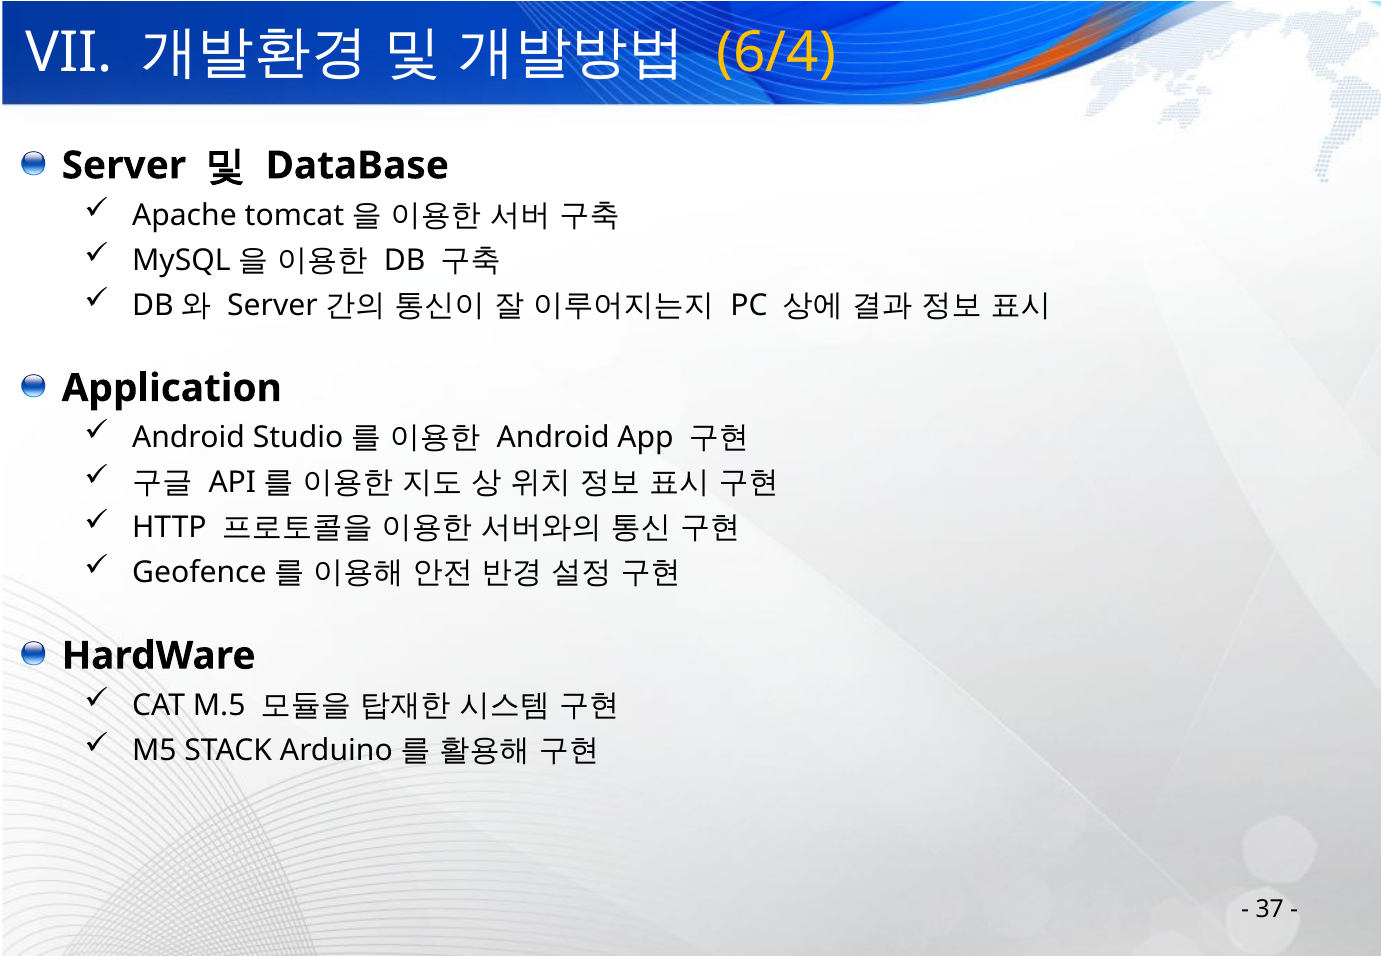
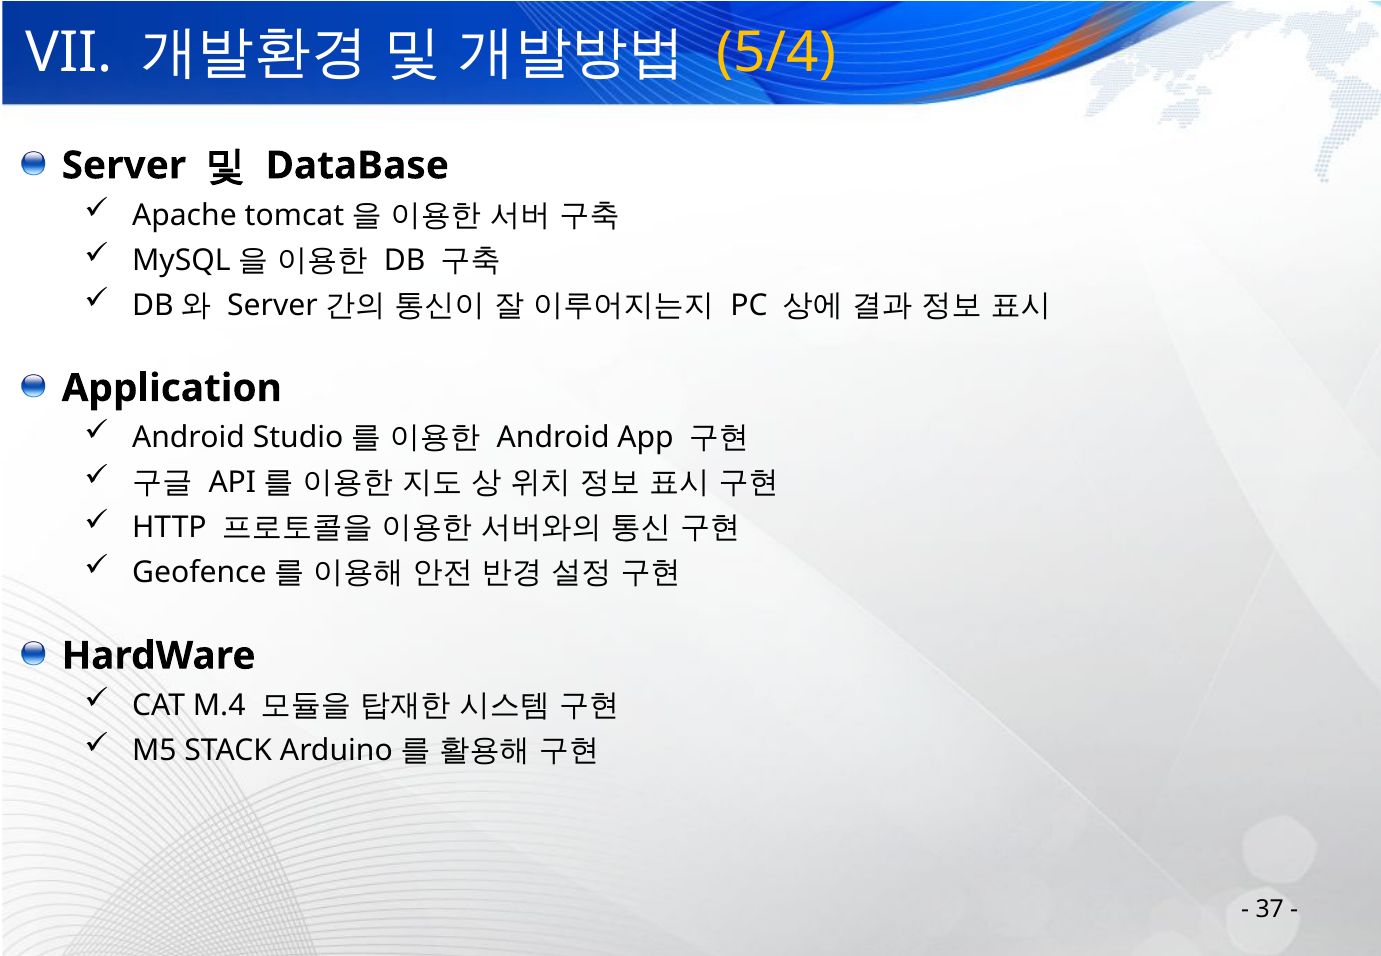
6/4: 6/4 -> 5/4
M.5: M.5 -> M.4
